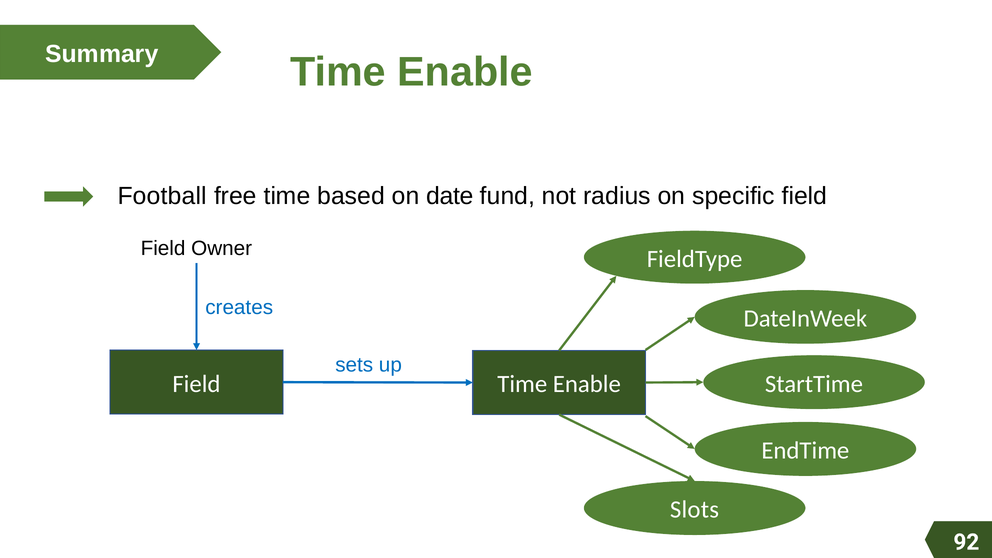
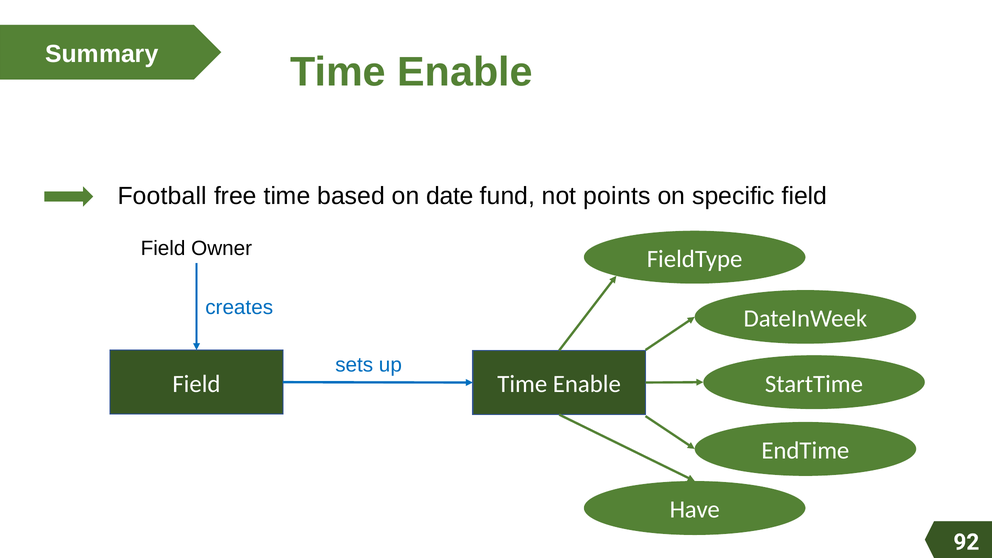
radius: radius -> points
Slots: Slots -> Have
